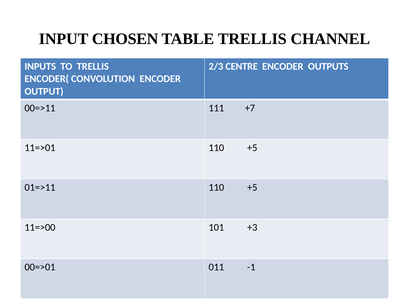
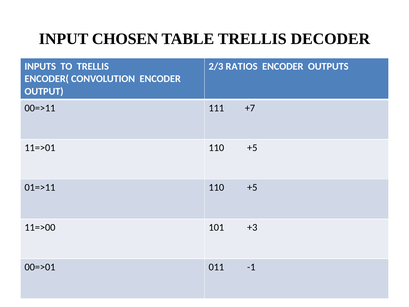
CHANNEL: CHANNEL -> DECODER
CENTRE: CENTRE -> RATIOS
